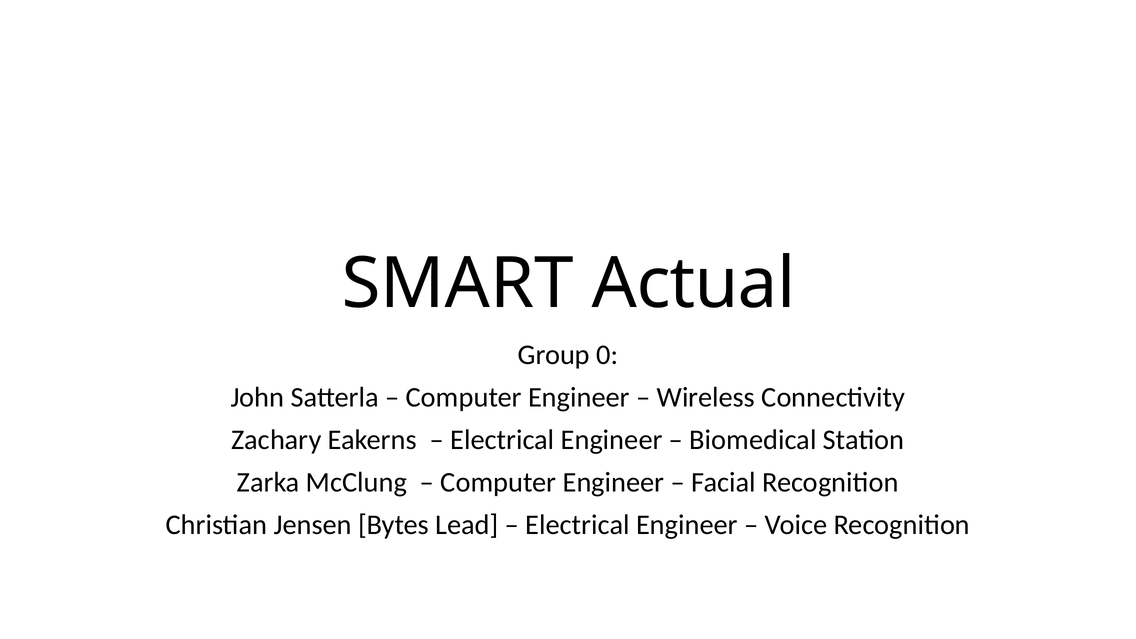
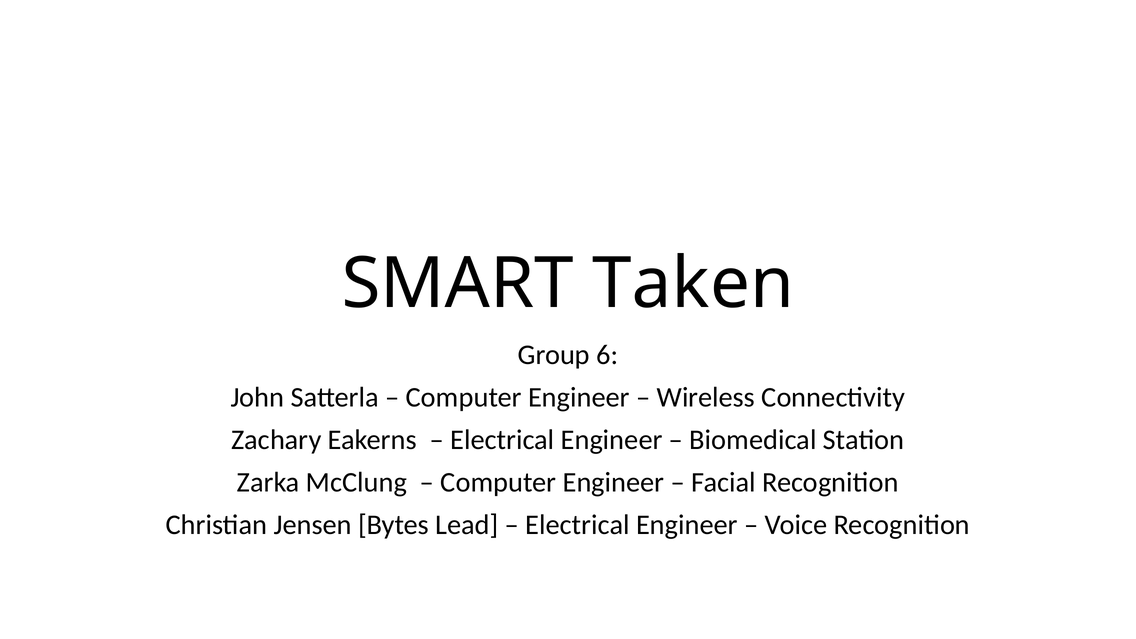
Actual: Actual -> Taken
0: 0 -> 6
